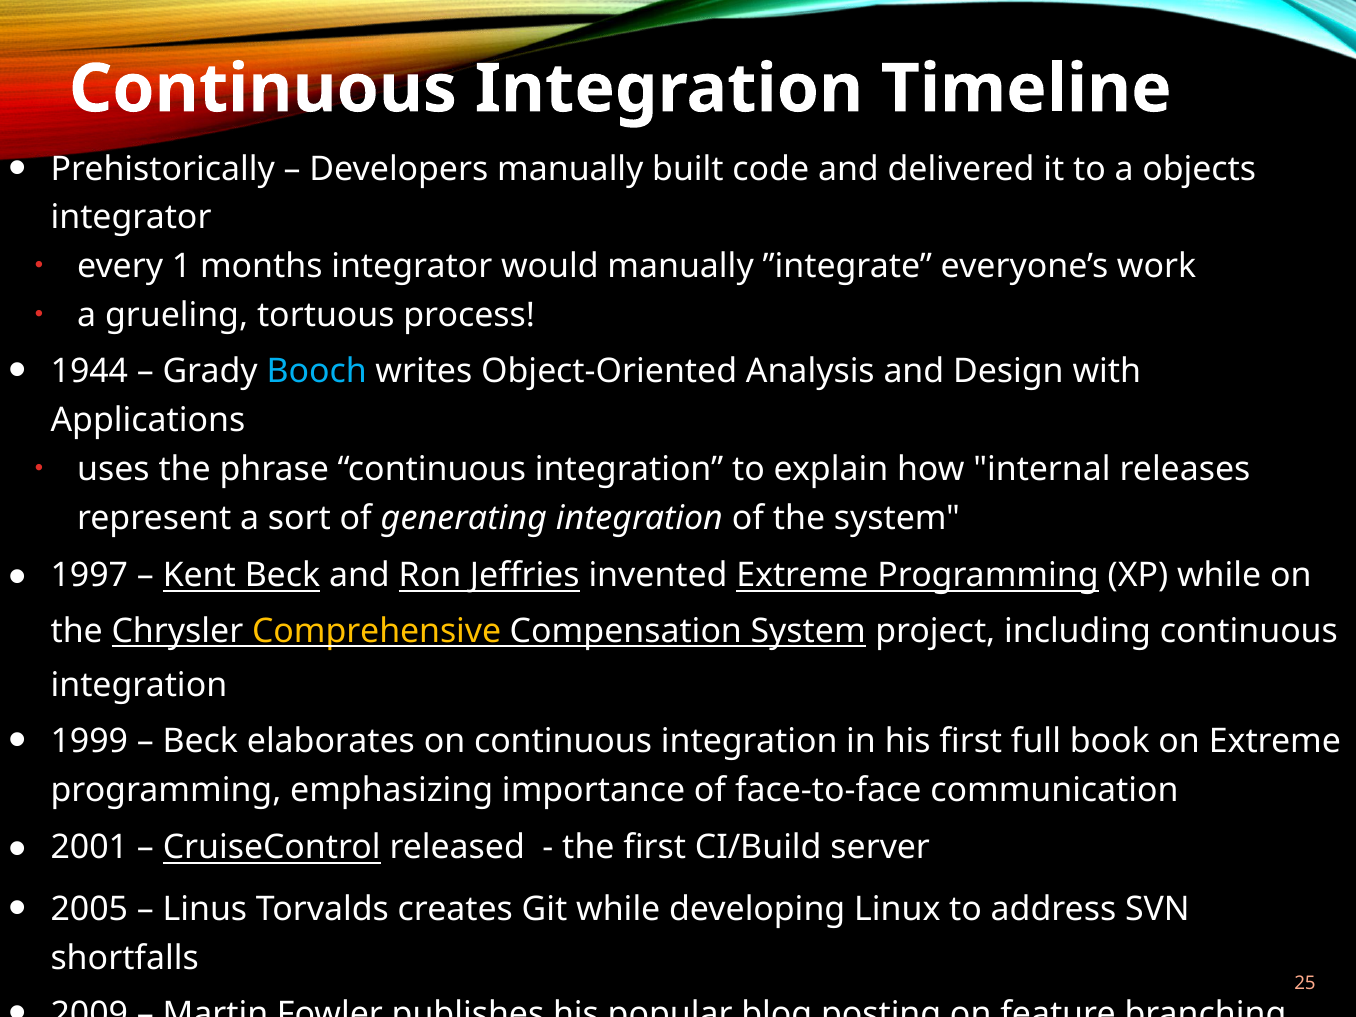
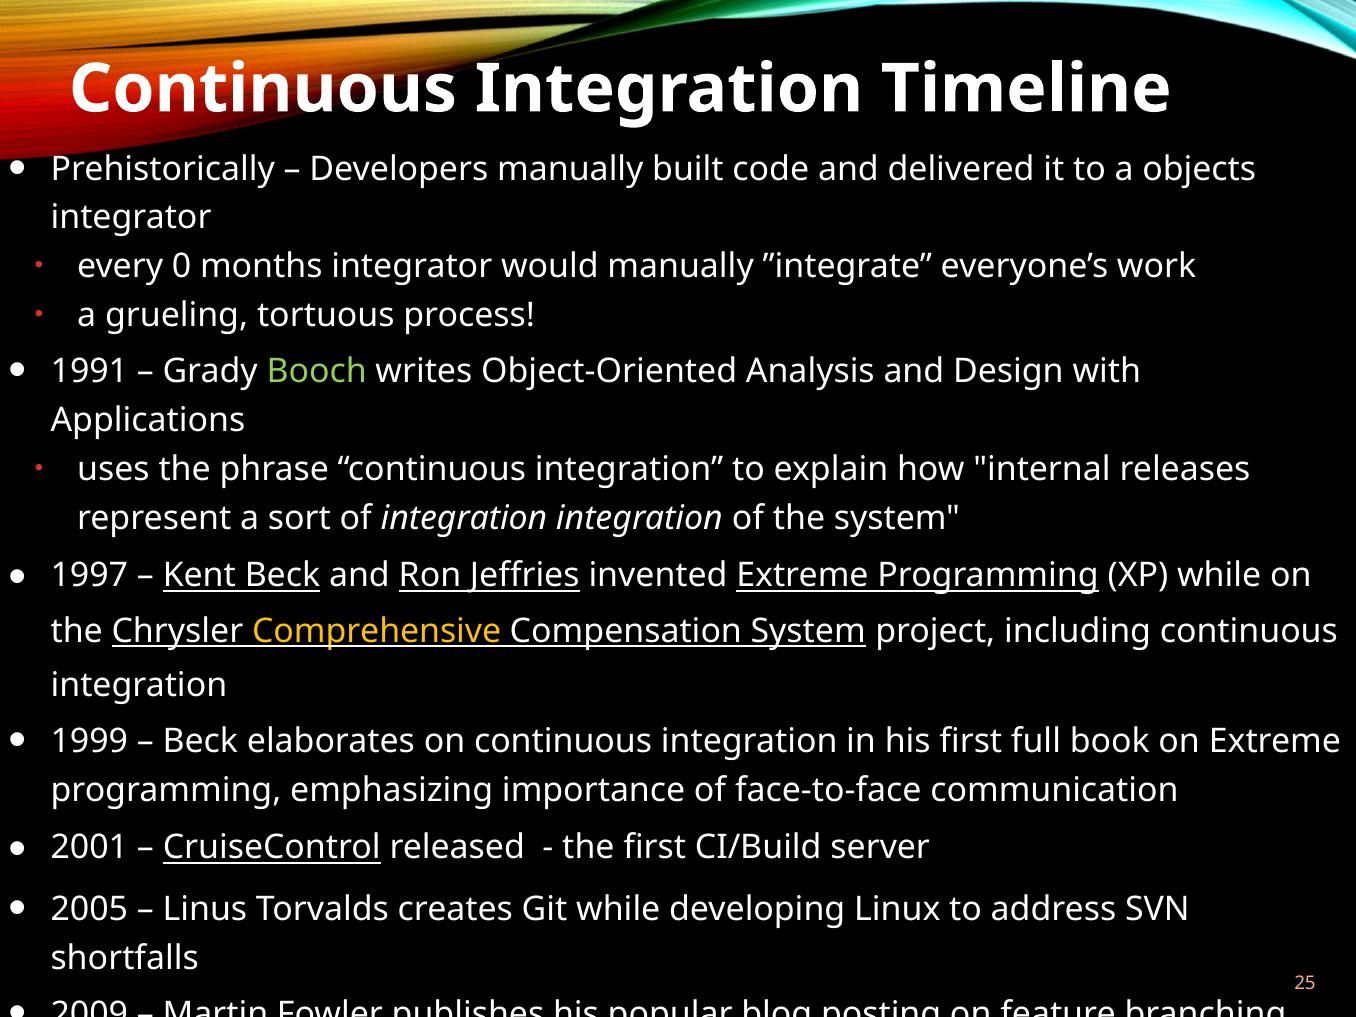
1: 1 -> 0
1944: 1944 -> 1991
Booch colour: light blue -> light green
of generating: generating -> integration
